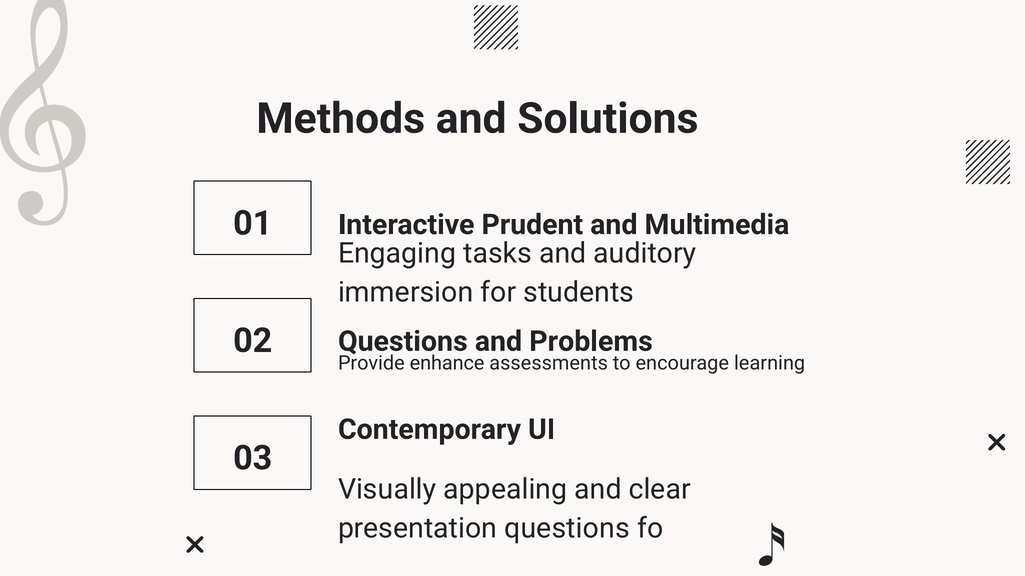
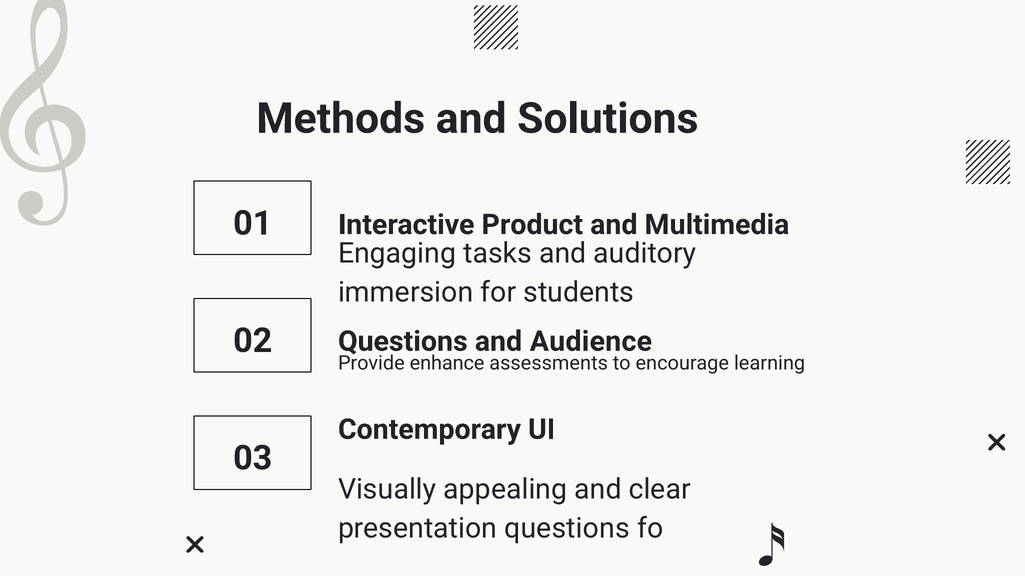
Prudent: Prudent -> Product
Problems: Problems -> Audience
